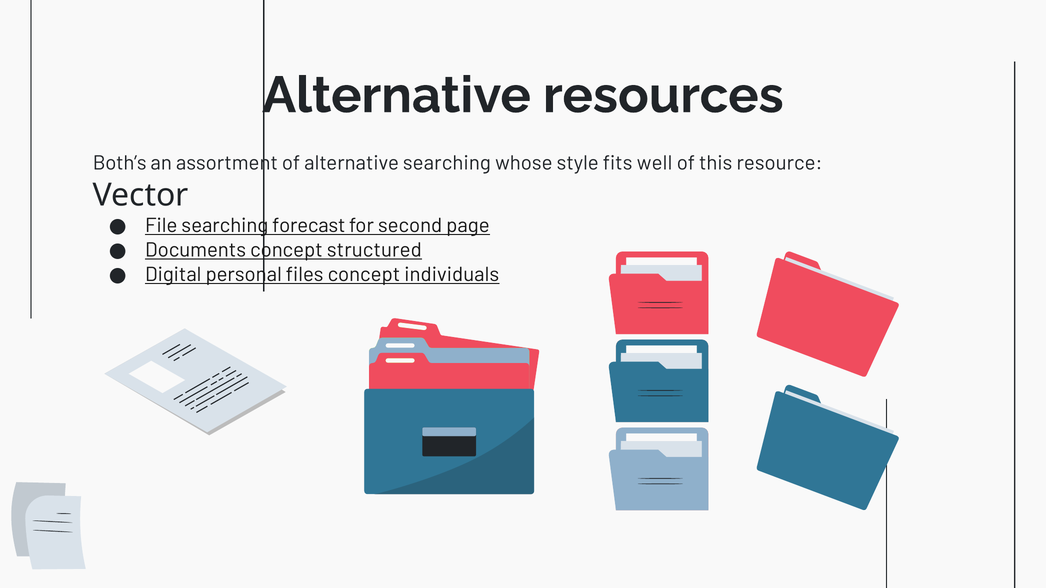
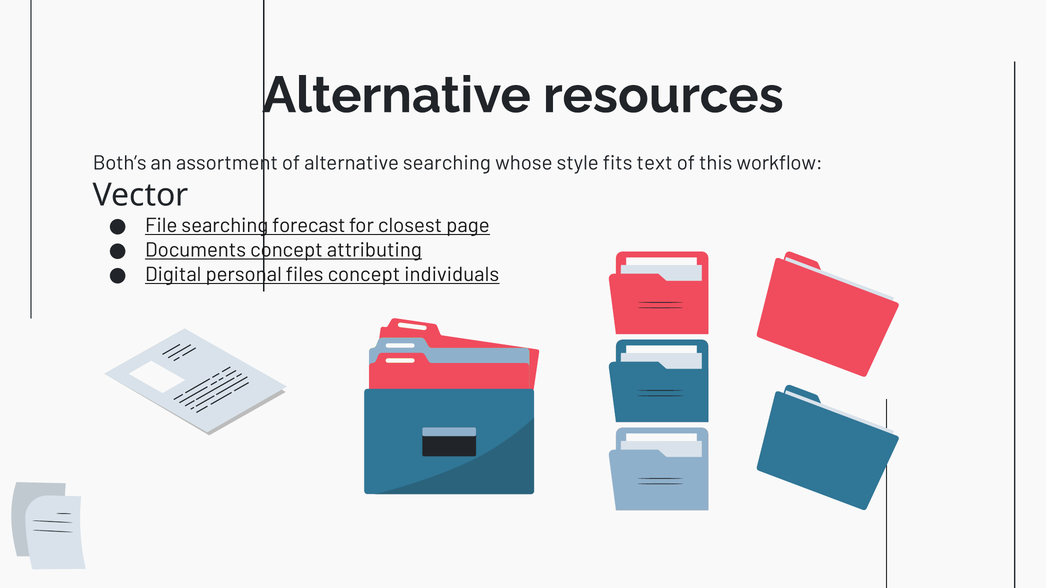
well: well -> text
resource: resource -> workflow
second: second -> closest
structured: structured -> attributing
